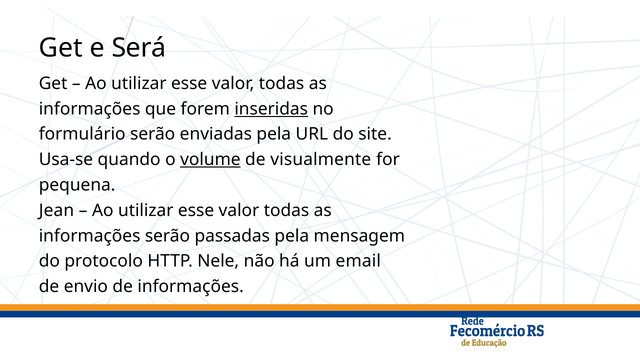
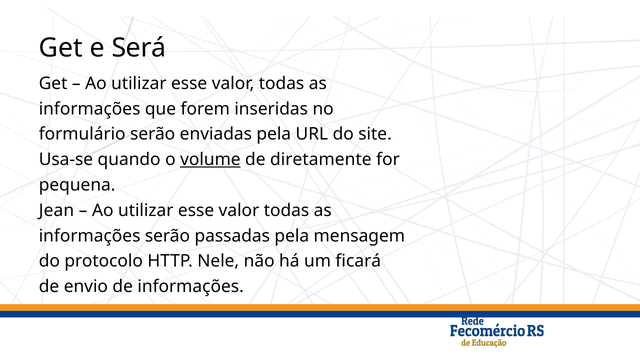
inseridas underline: present -> none
visualmente: visualmente -> diretamente
email: email -> ficará
